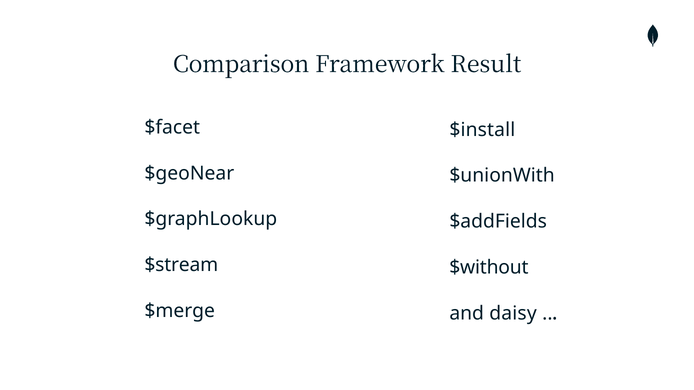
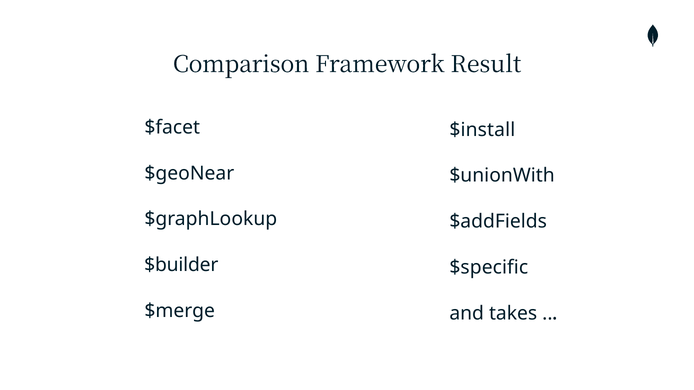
$stream: $stream -> $builder
$without: $without -> $specific
daisy: daisy -> takes
